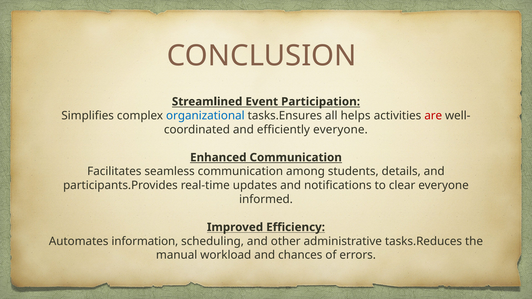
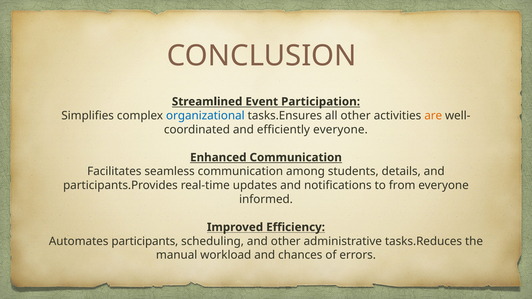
all helps: helps -> other
are colour: red -> orange
clear: clear -> from
information: information -> participants
